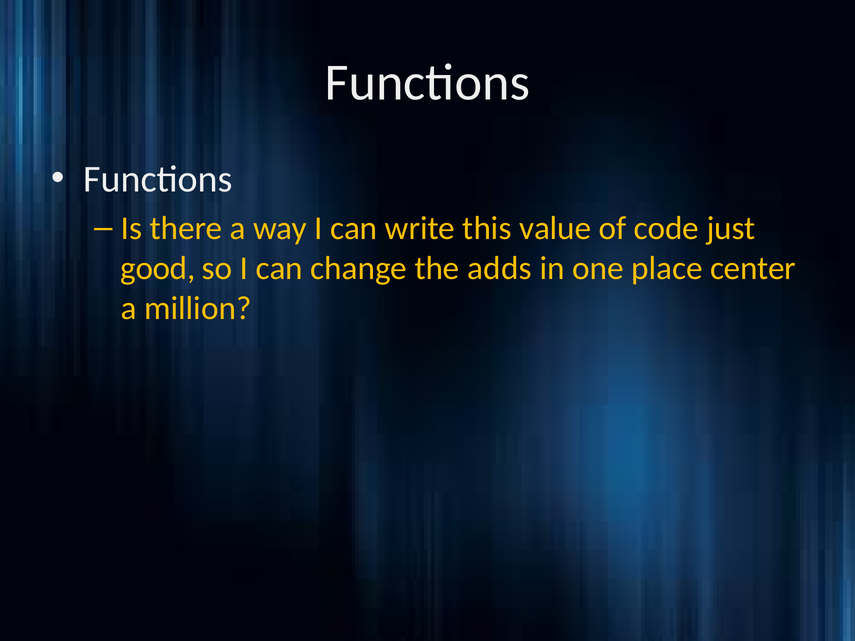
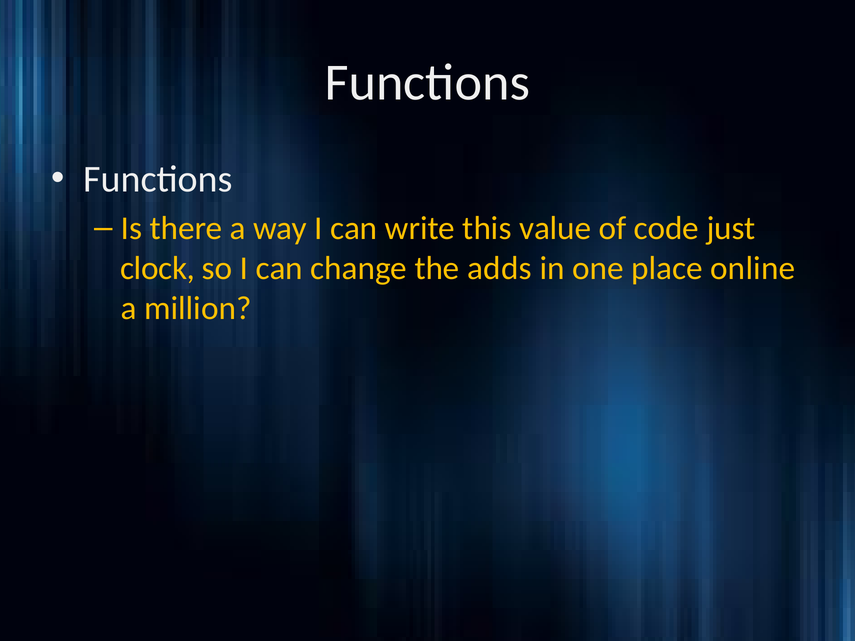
good: good -> clock
center: center -> online
